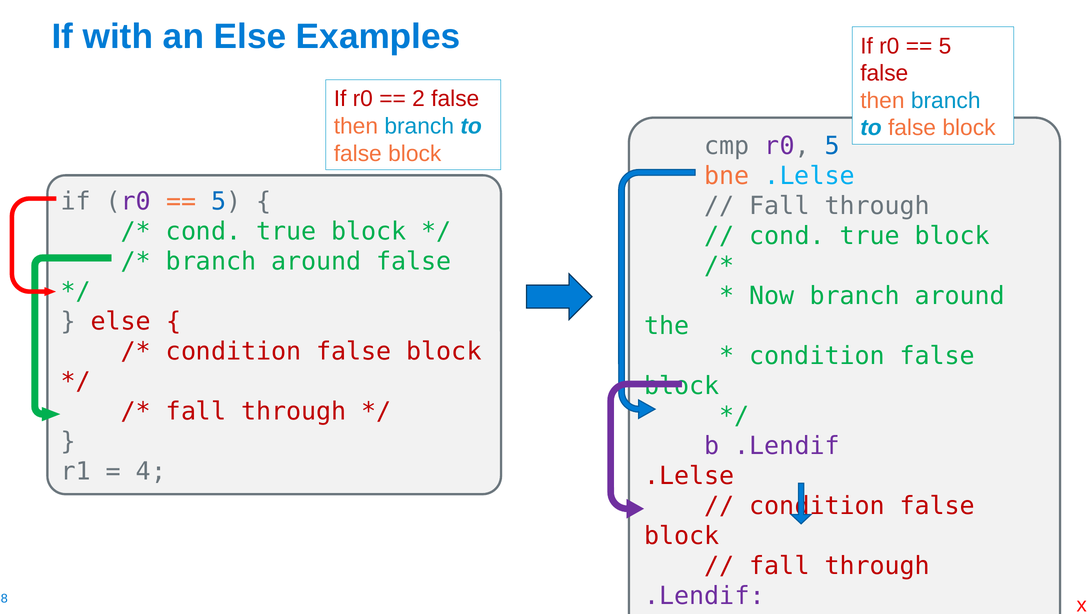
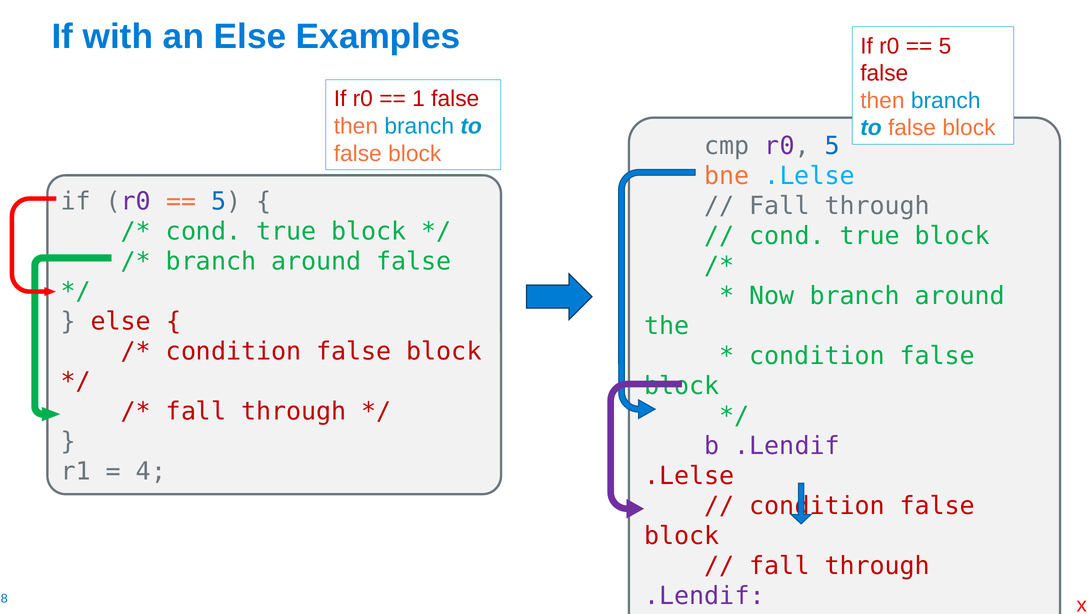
2: 2 -> 1
